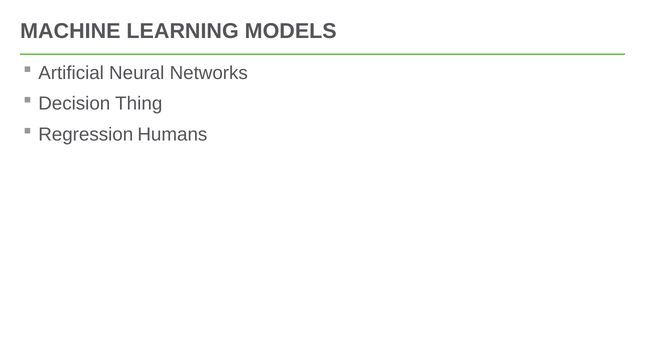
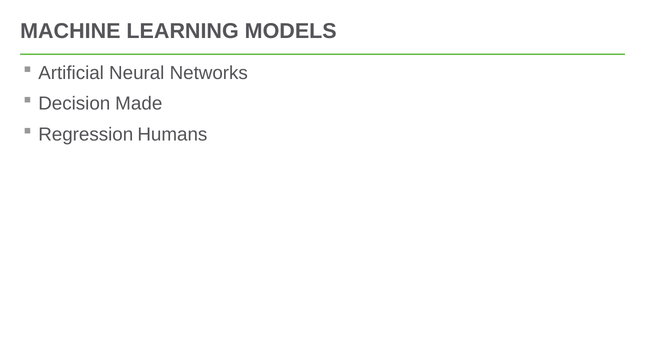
Thing: Thing -> Made
